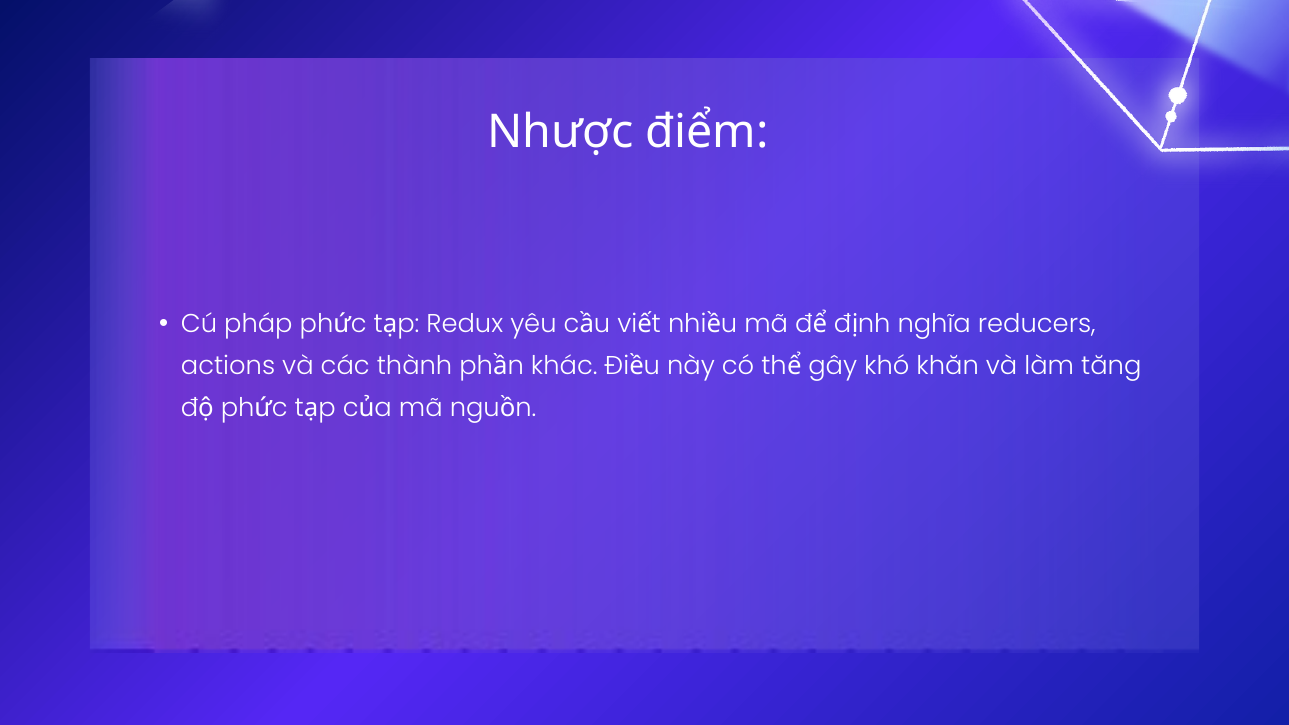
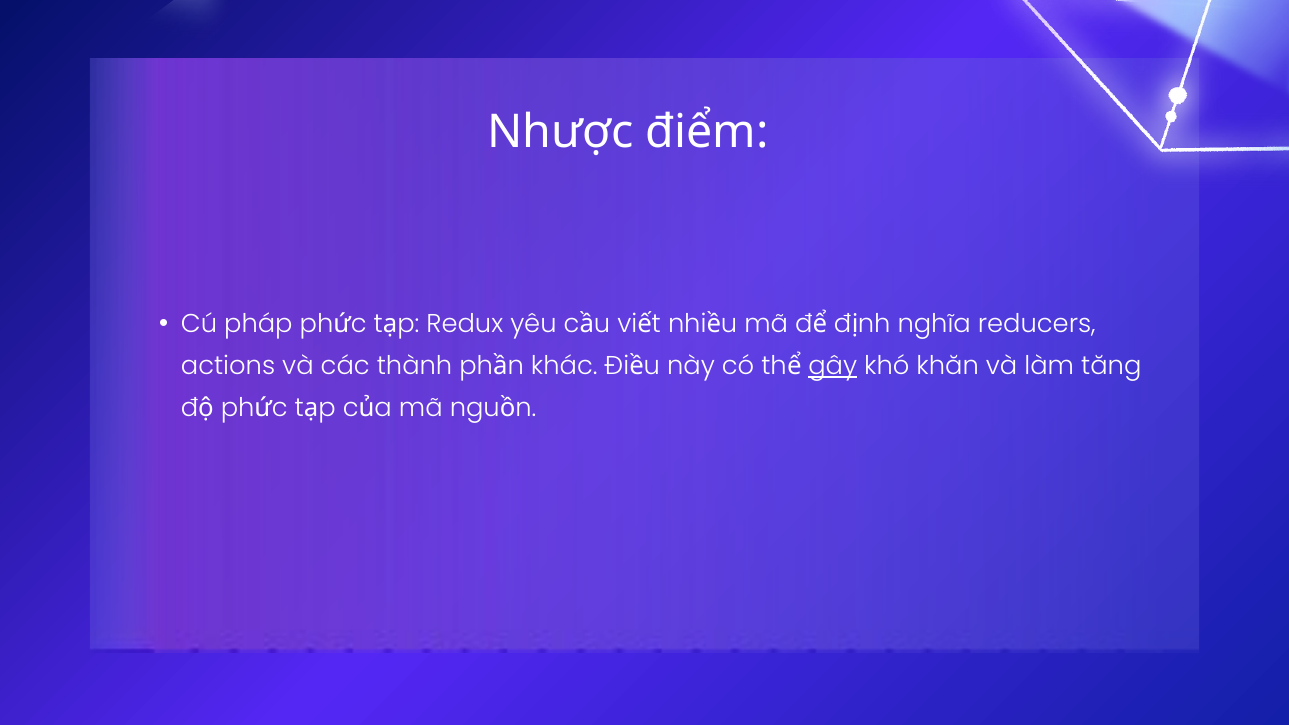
gây underline: none -> present
